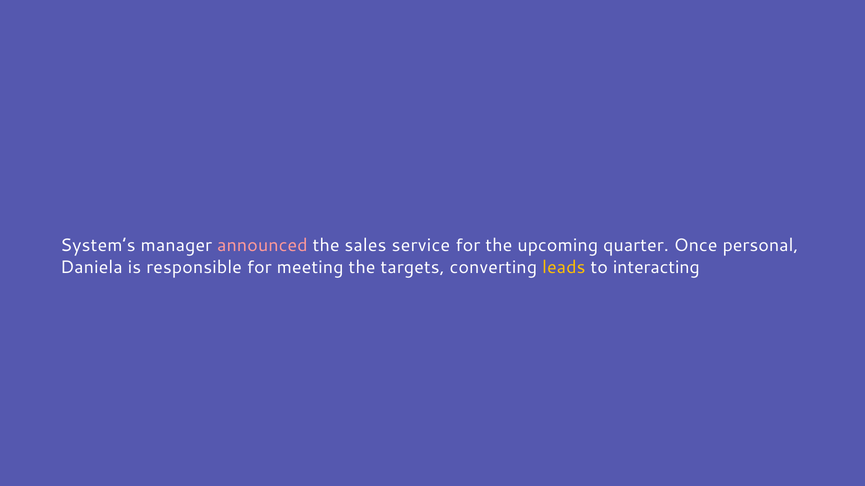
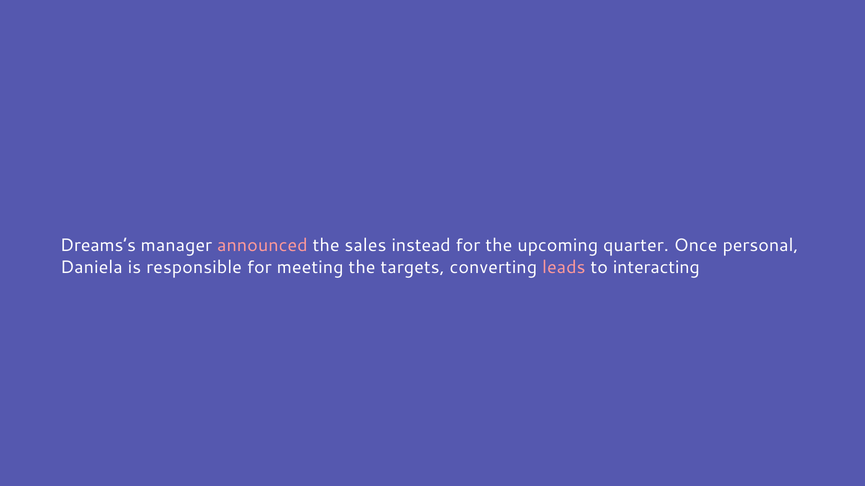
System’s: System’s -> Dreams’s
service: service -> instead
leads colour: yellow -> pink
